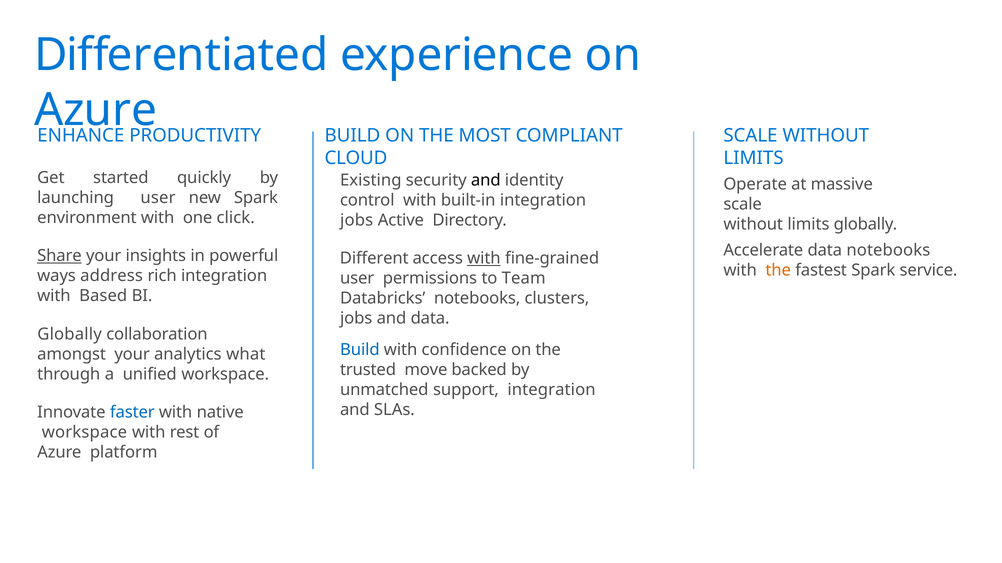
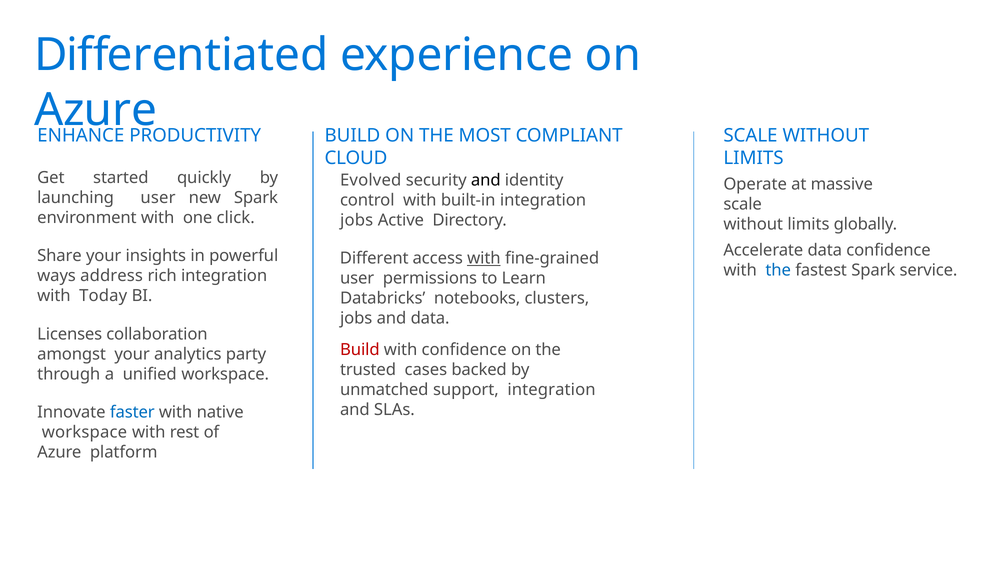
Existing: Existing -> Evolved
data notebooks: notebooks -> confidence
Share underline: present -> none
the at (778, 271) colour: orange -> blue
Team: Team -> Learn
Based: Based -> Today
Globally at (70, 334): Globally -> Licenses
Build at (360, 350) colour: blue -> red
what: what -> party
move: move -> cases
